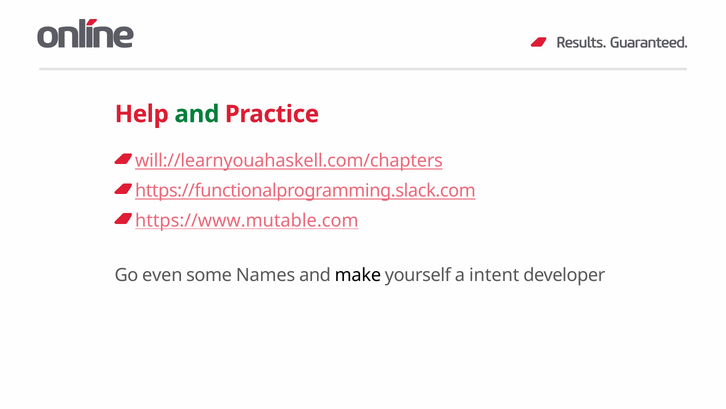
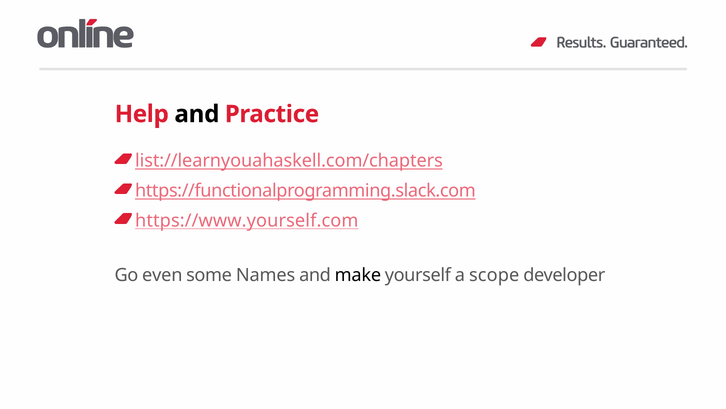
and at (197, 114) colour: green -> black
will://learnyouahaskell.com/chapters: will://learnyouahaskell.com/chapters -> list://learnyouahaskell.com/chapters
https://www.mutable.com: https://www.mutable.com -> https://www.yourself.com
intent: intent -> scope
